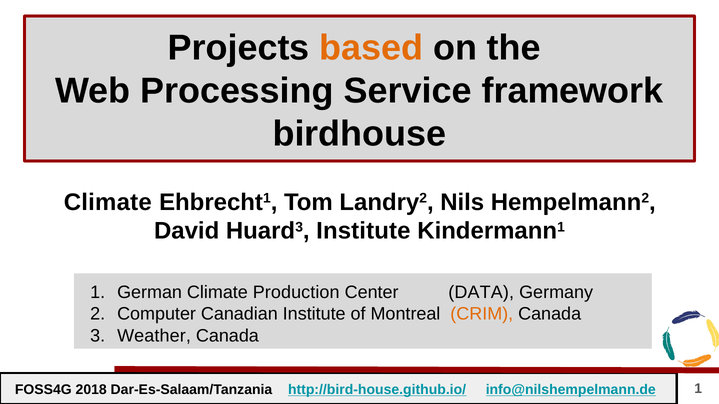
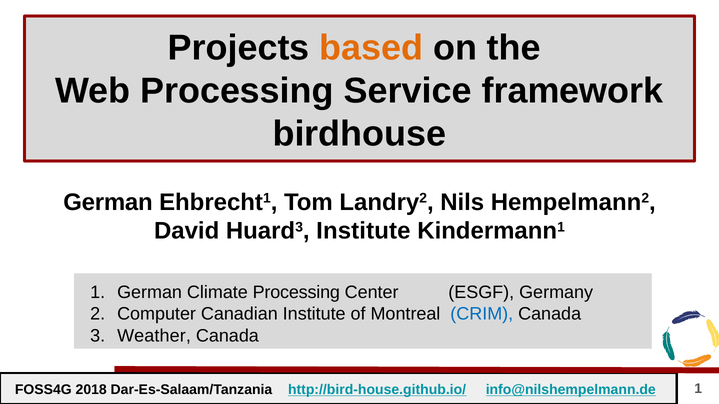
Climate at (108, 202): Climate -> German
Climate Production: Production -> Processing
DATA: DATA -> ESGF
CRIM colour: orange -> blue
